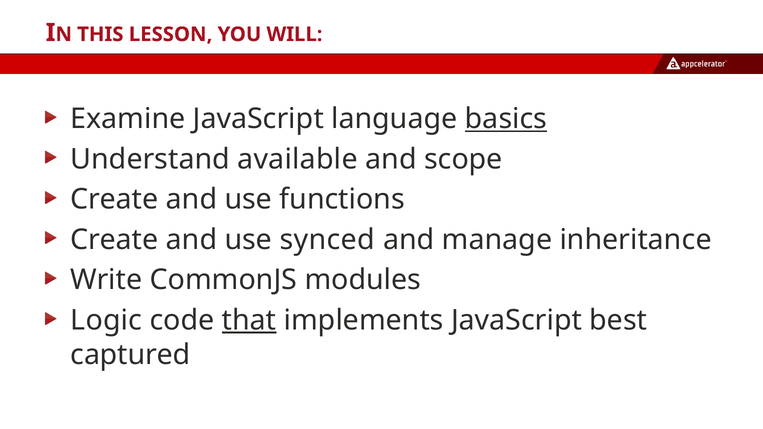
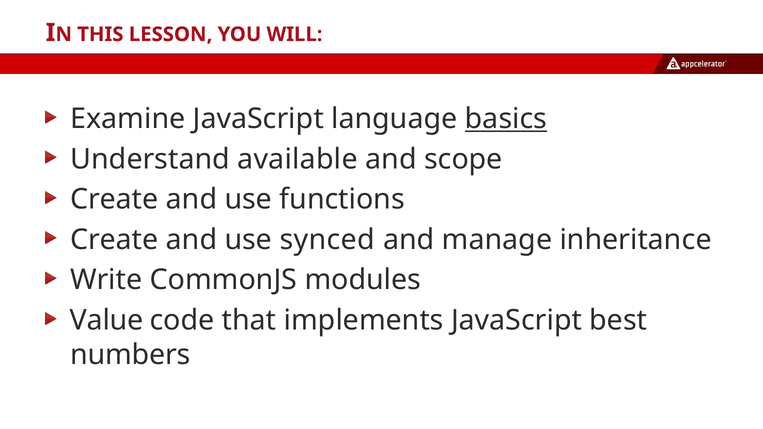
Logic: Logic -> Value
that underline: present -> none
captured: captured -> numbers
